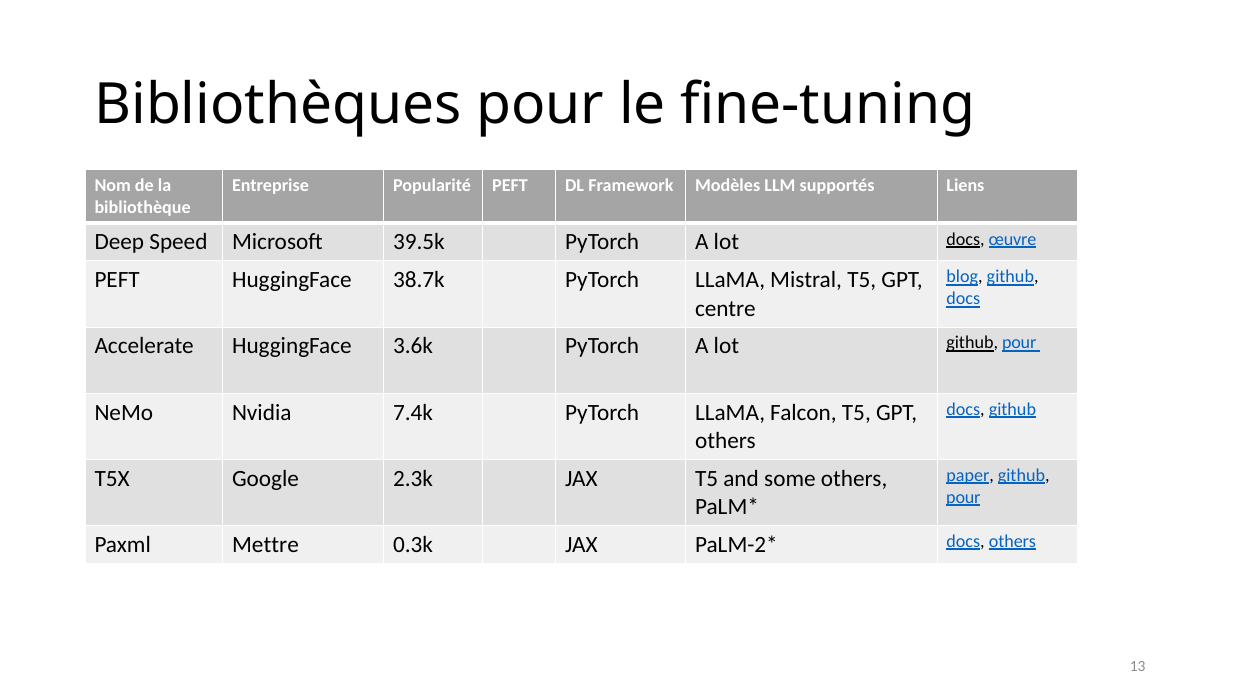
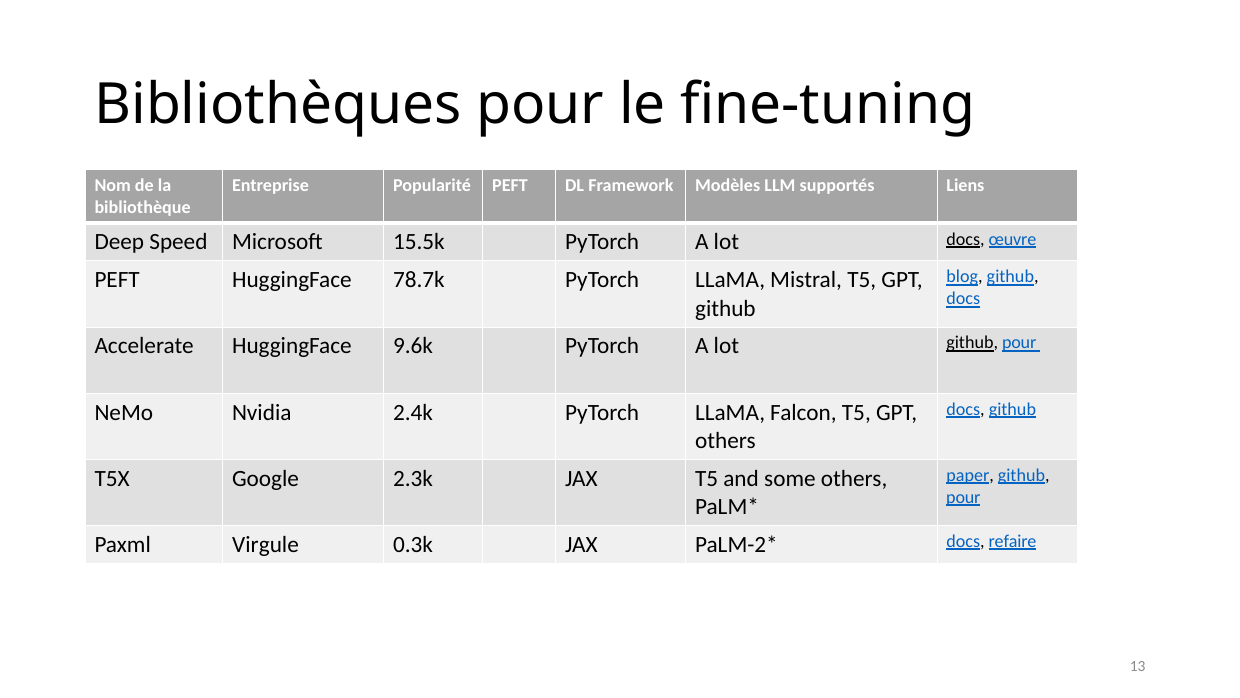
39.5k: 39.5k -> 15.5k
38.7k: 38.7k -> 78.7k
centre at (725, 308): centre -> github
3.6k: 3.6k -> 9.6k
7.4k: 7.4k -> 2.4k
Mettre: Mettre -> Virgule
docs others: others -> refaire
